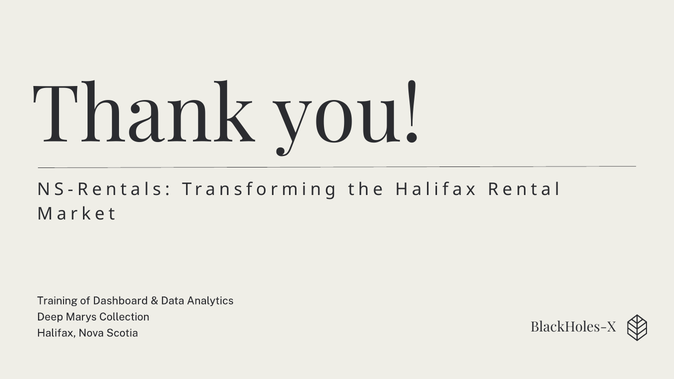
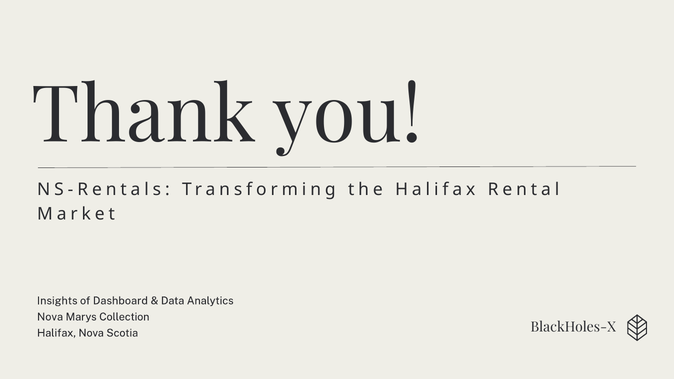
Training: Training -> Insights
Deep at (50, 317): Deep -> Nova
